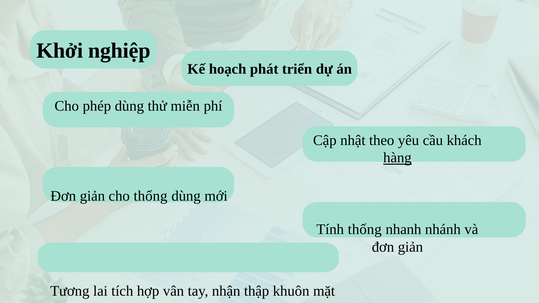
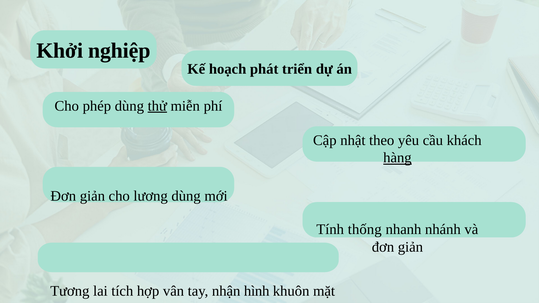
thử underline: none -> present
cho thống: thống -> lương
thập: thập -> hình
